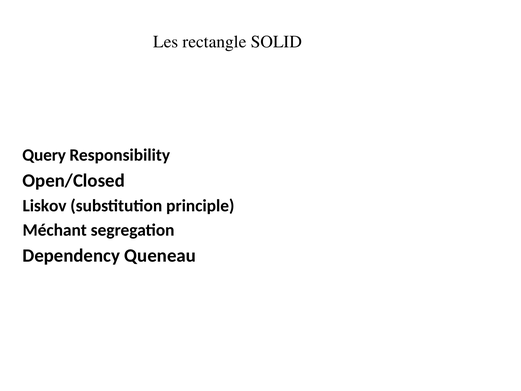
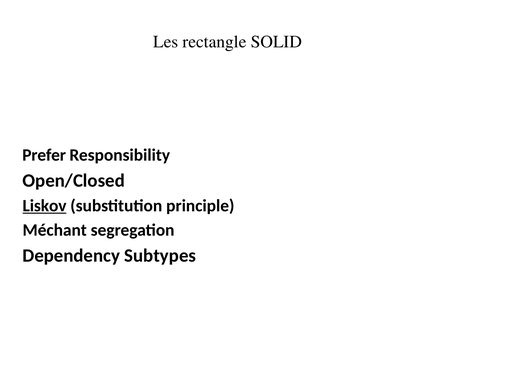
Query: Query -> Prefer
Liskov underline: none -> present
Queneau: Queneau -> Subtypes
